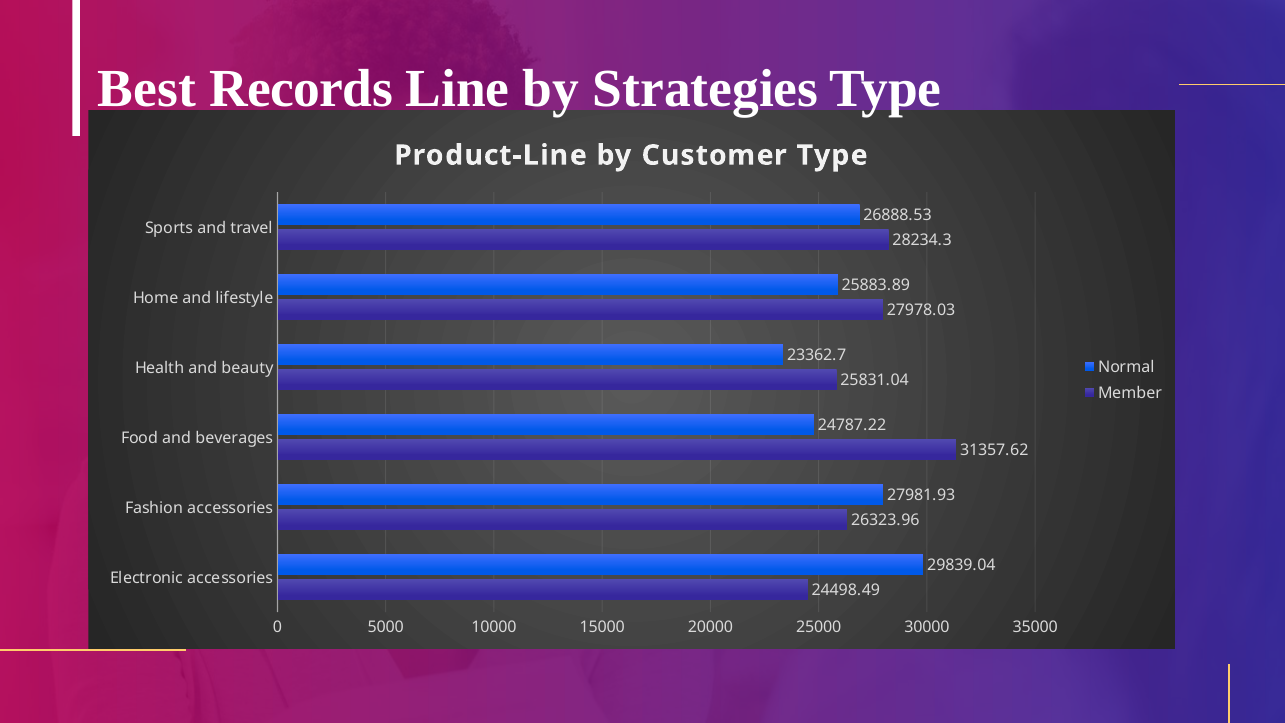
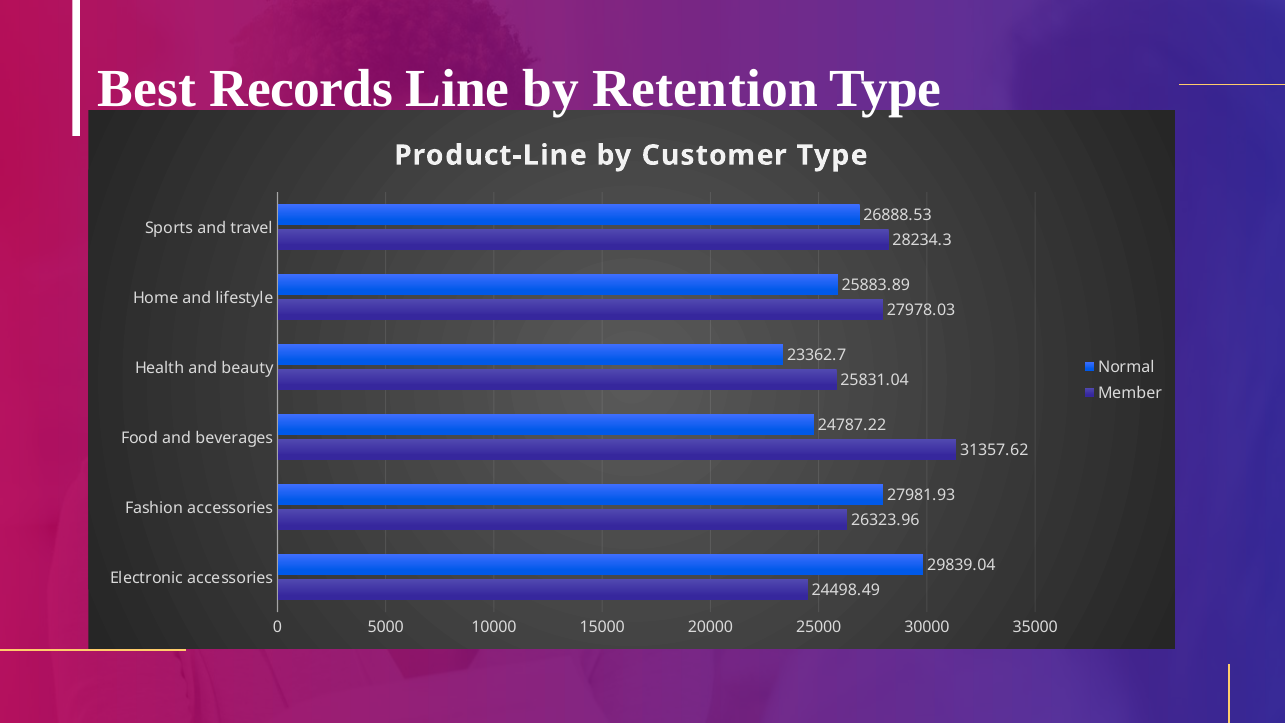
Strategies: Strategies -> Retention
